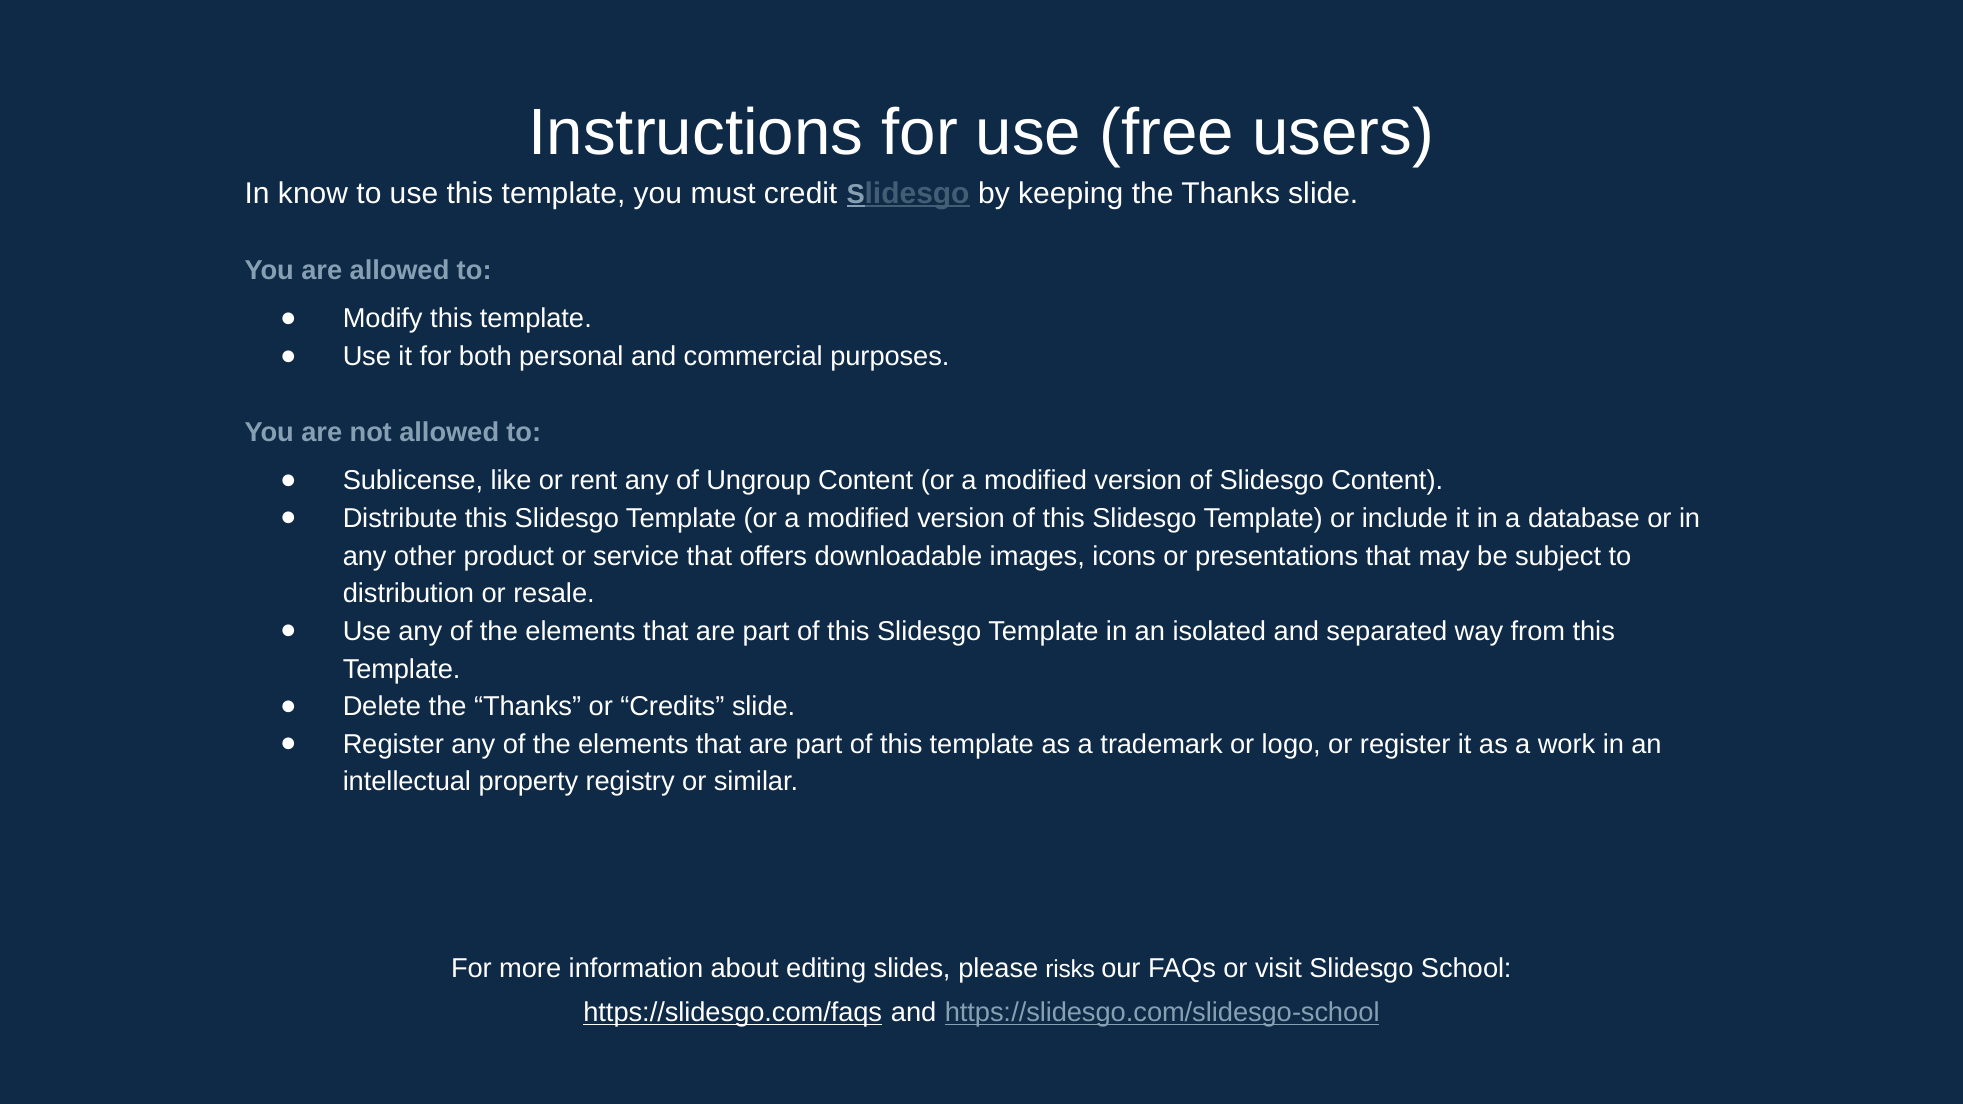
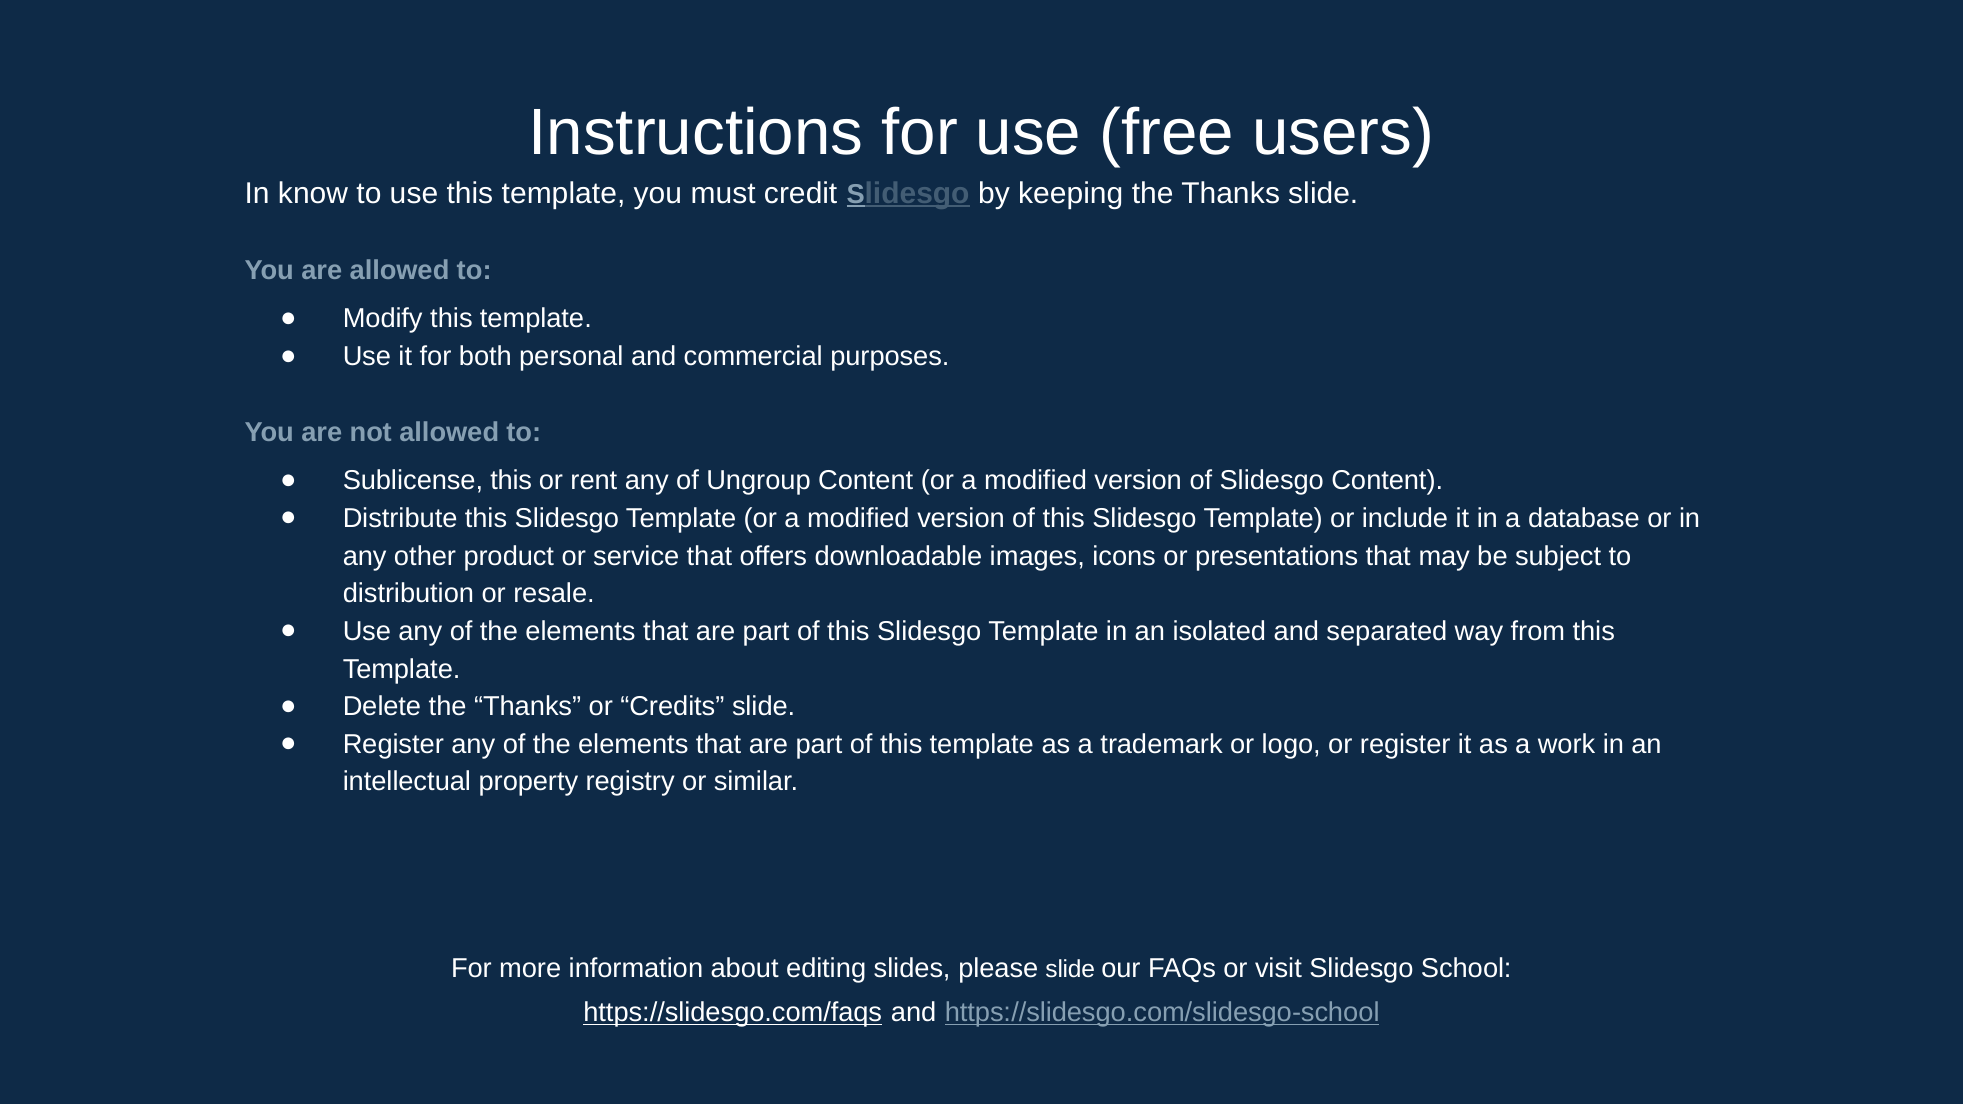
Sublicense like: like -> this
please risks: risks -> slide
